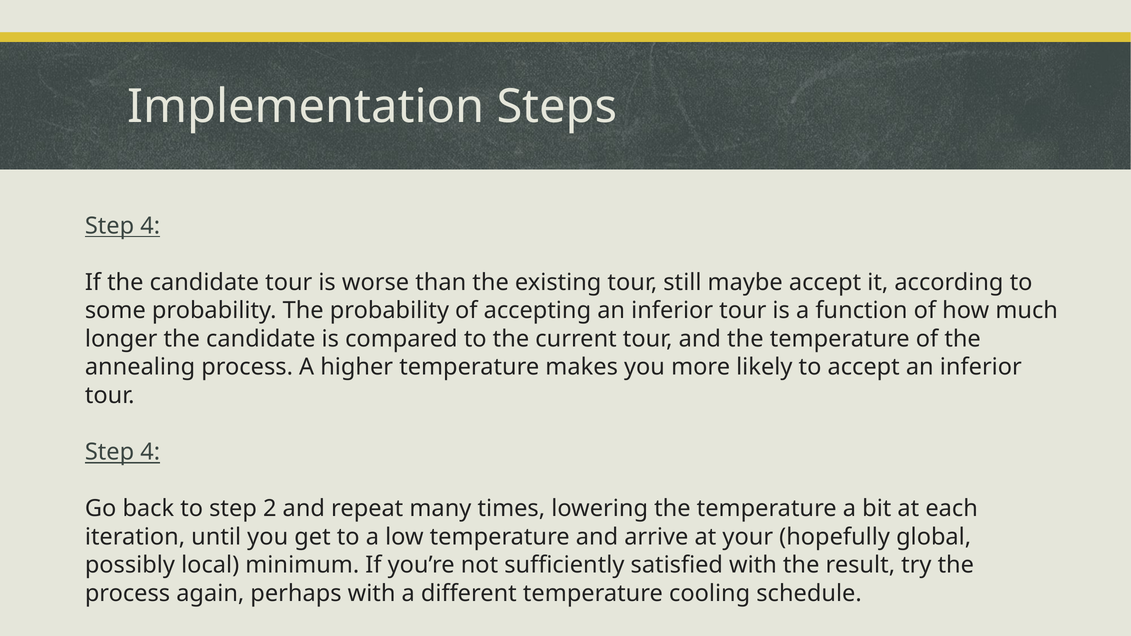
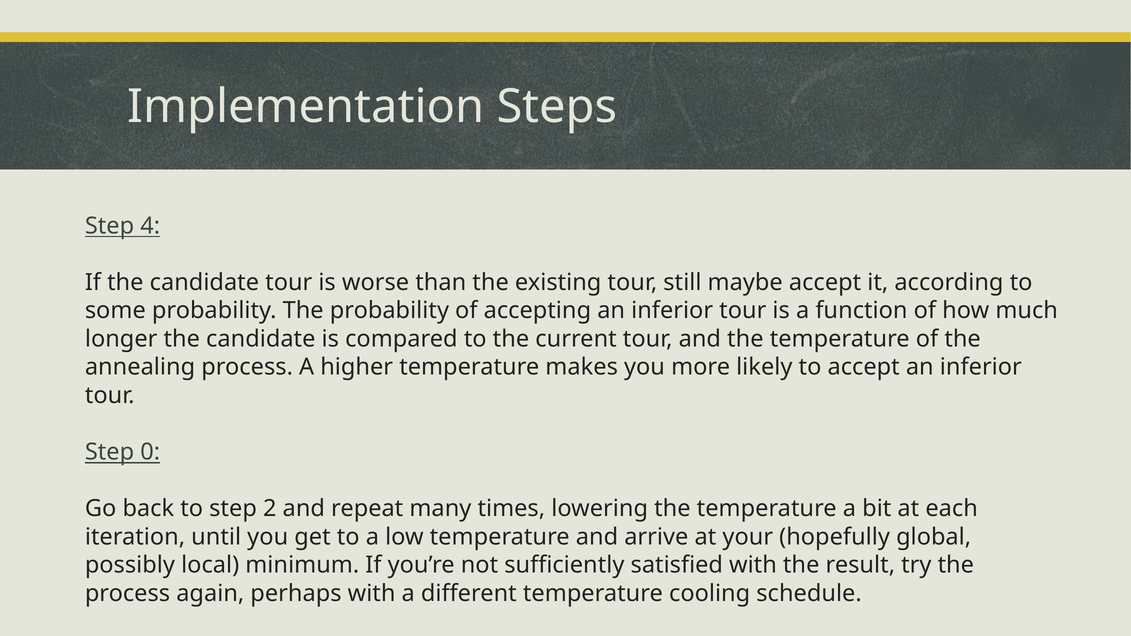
4 at (150, 452): 4 -> 0
